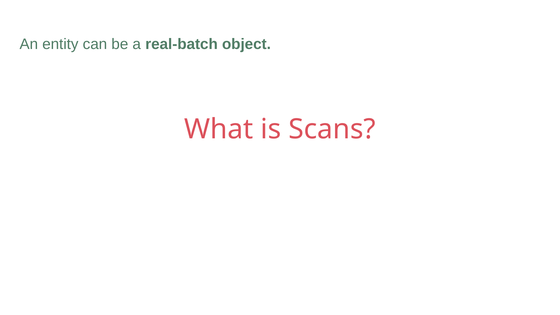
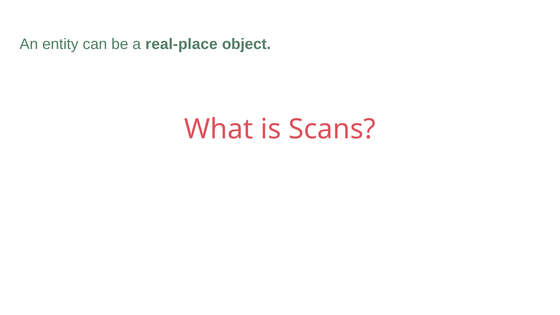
real-batch: real-batch -> real-place
